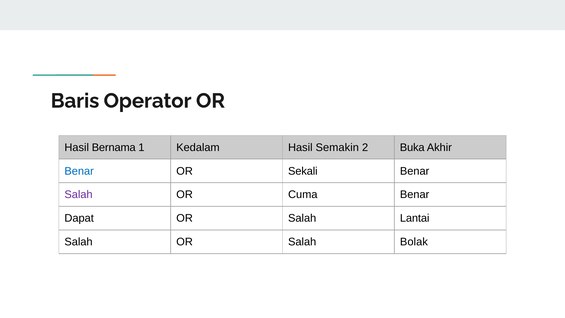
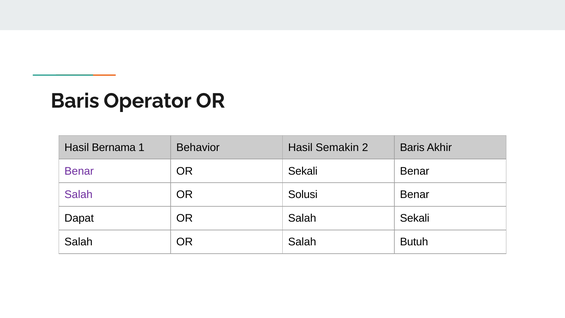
Kedalam: Kedalam -> Behavior
2 Buka: Buka -> Baris
Benar at (79, 171) colour: blue -> purple
Cuma: Cuma -> Solusi
Salah Lantai: Lantai -> Sekali
Bolak: Bolak -> Butuh
